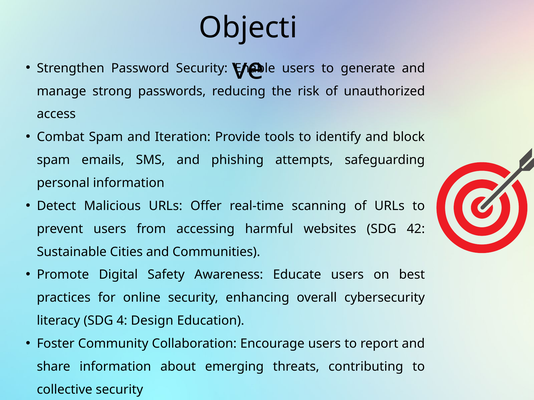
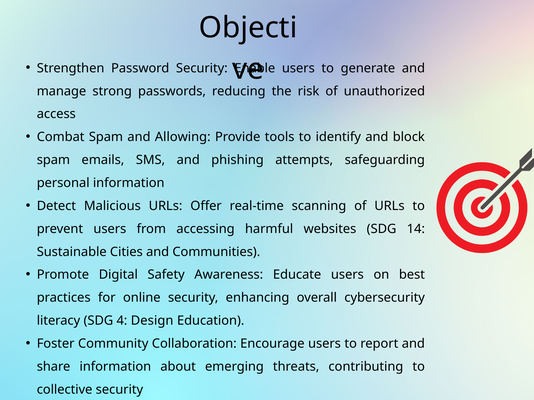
Iteration: Iteration -> Allowing
42: 42 -> 14
